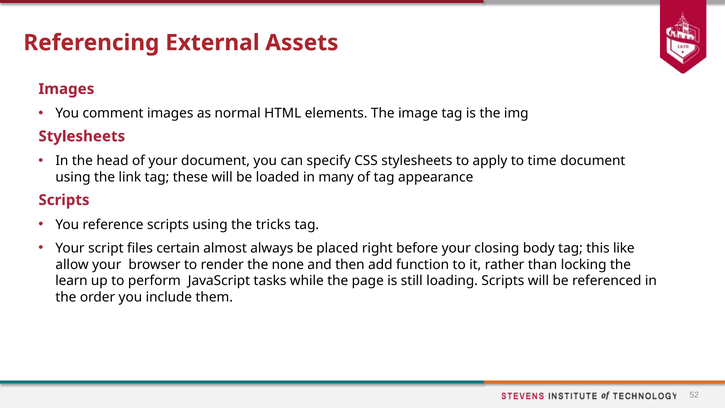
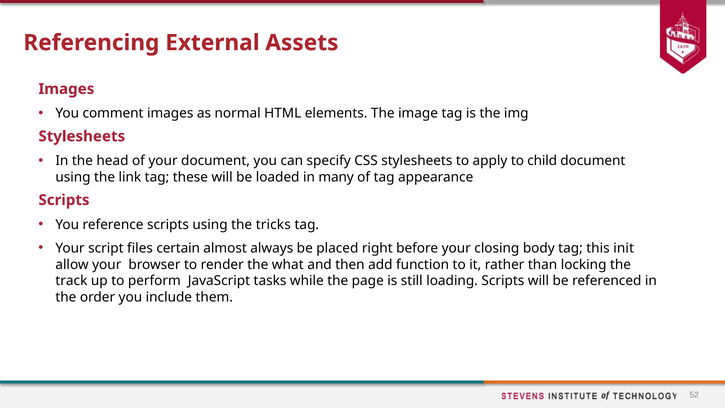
time: time -> child
like: like -> init
none: none -> what
learn: learn -> track
